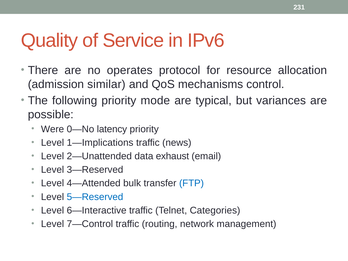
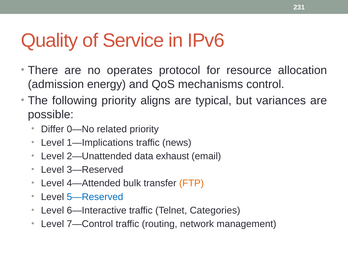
similar: similar -> energy
mode: mode -> aligns
Were: Were -> Differ
latency: latency -> related
FTP colour: blue -> orange
